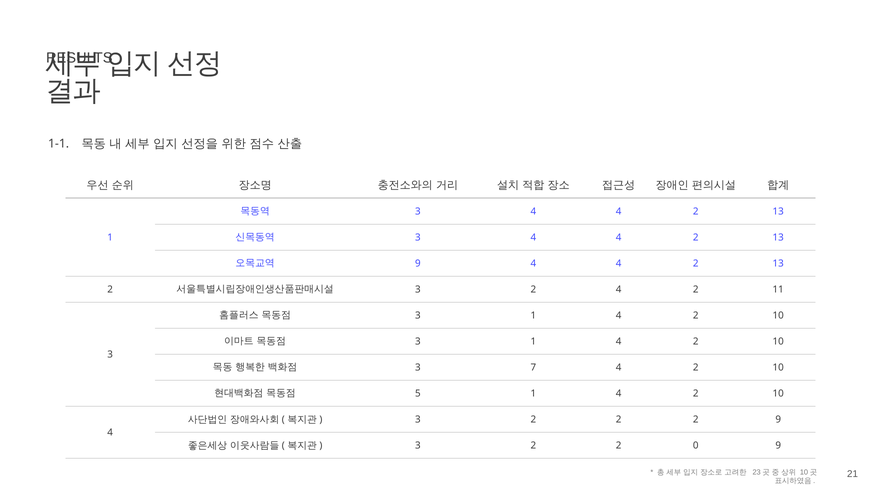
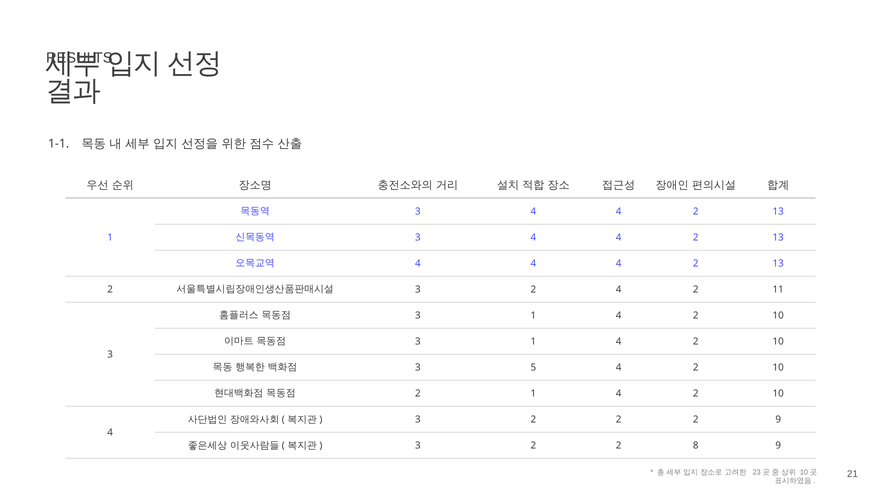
9 at (418, 263): 9 -> 4
7: 7 -> 5
5 at (418, 393): 5 -> 2
0: 0 -> 8
